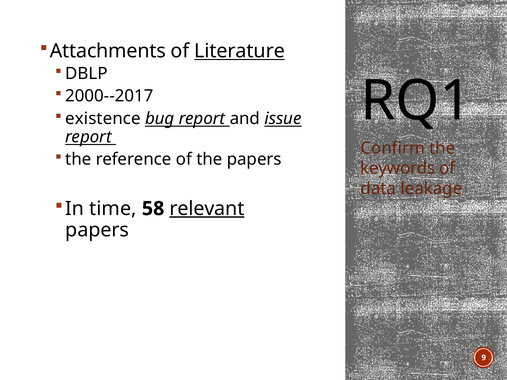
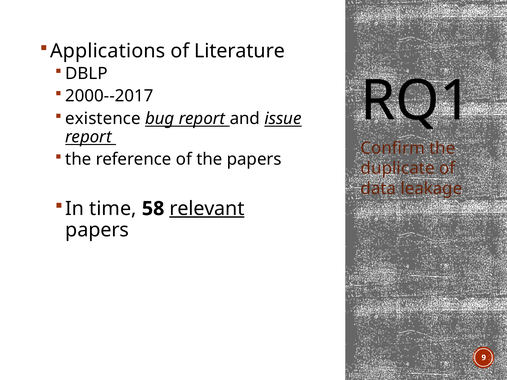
Attachments: Attachments -> Applications
Literature underline: present -> none
keywords: keywords -> duplicate
